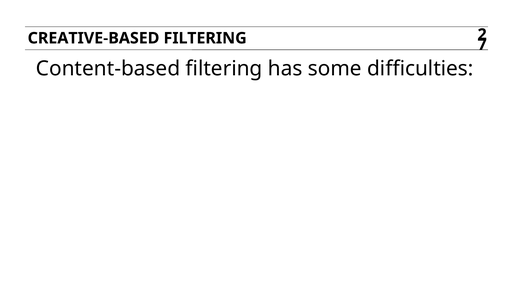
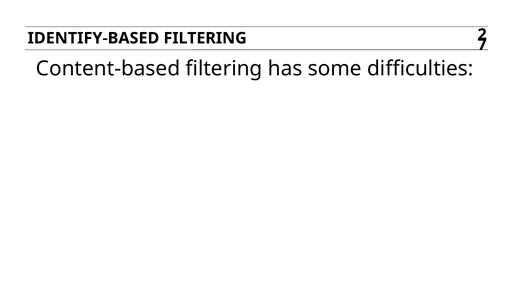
CREATIVE-BASED: CREATIVE-BASED -> IDENTIFY-BASED
